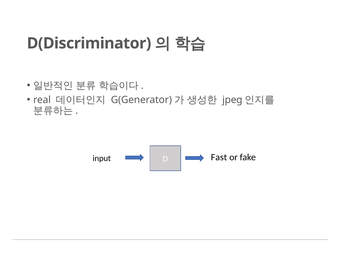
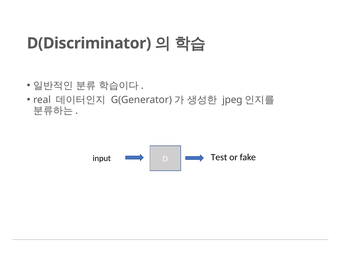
Fast: Fast -> Test
